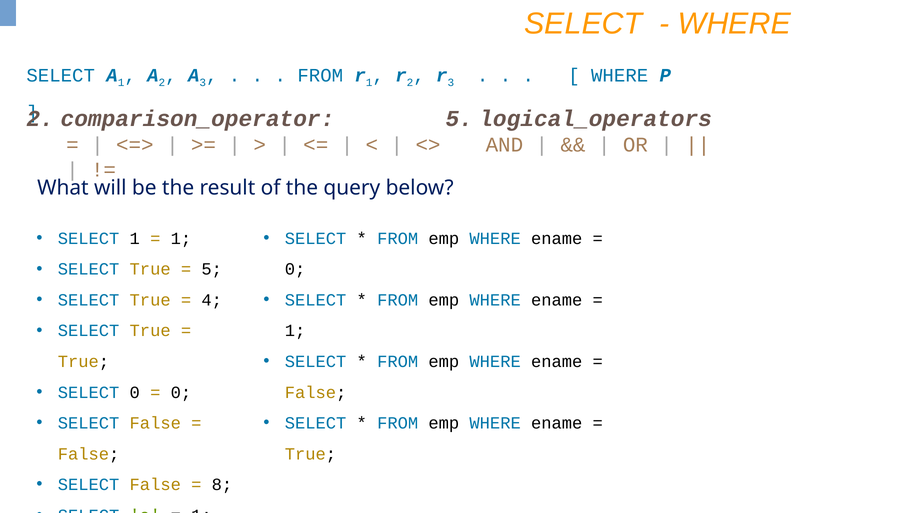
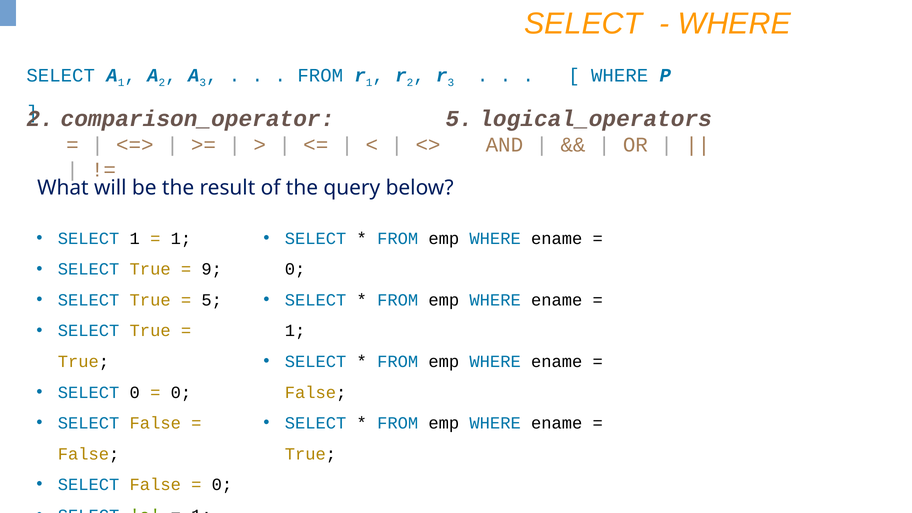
5 at (212, 269): 5 -> 9
4 at (212, 300): 4 -> 5
8 at (222, 485): 8 -> 0
